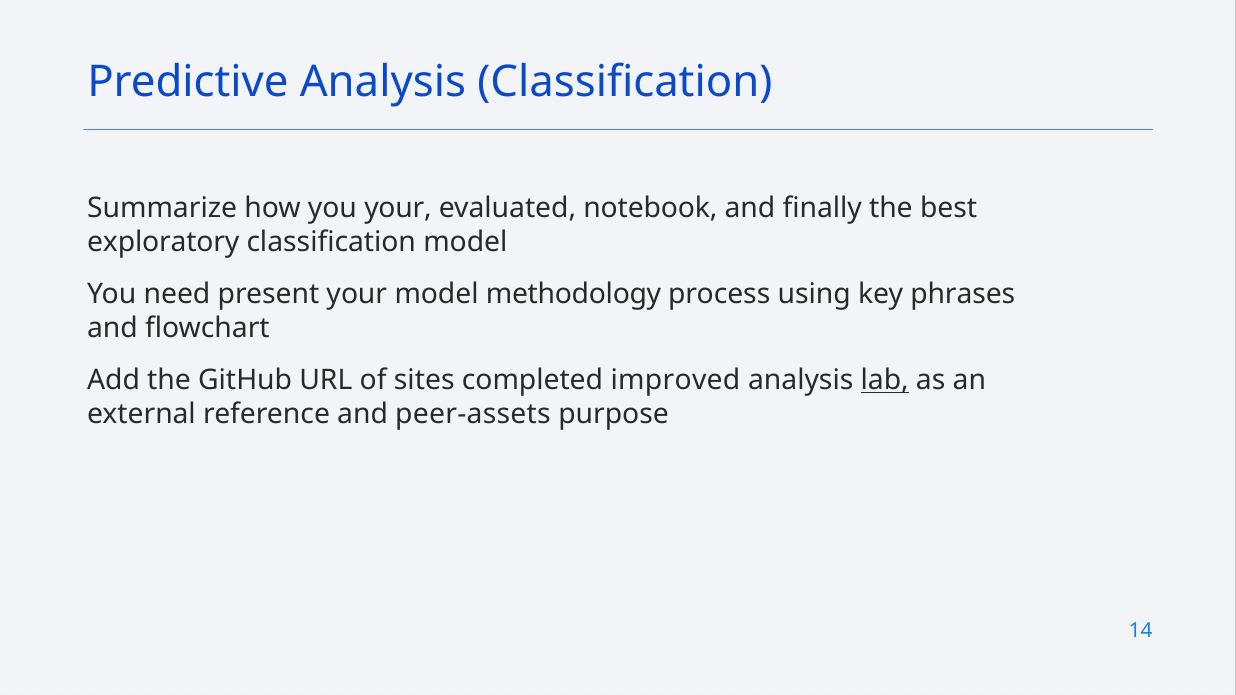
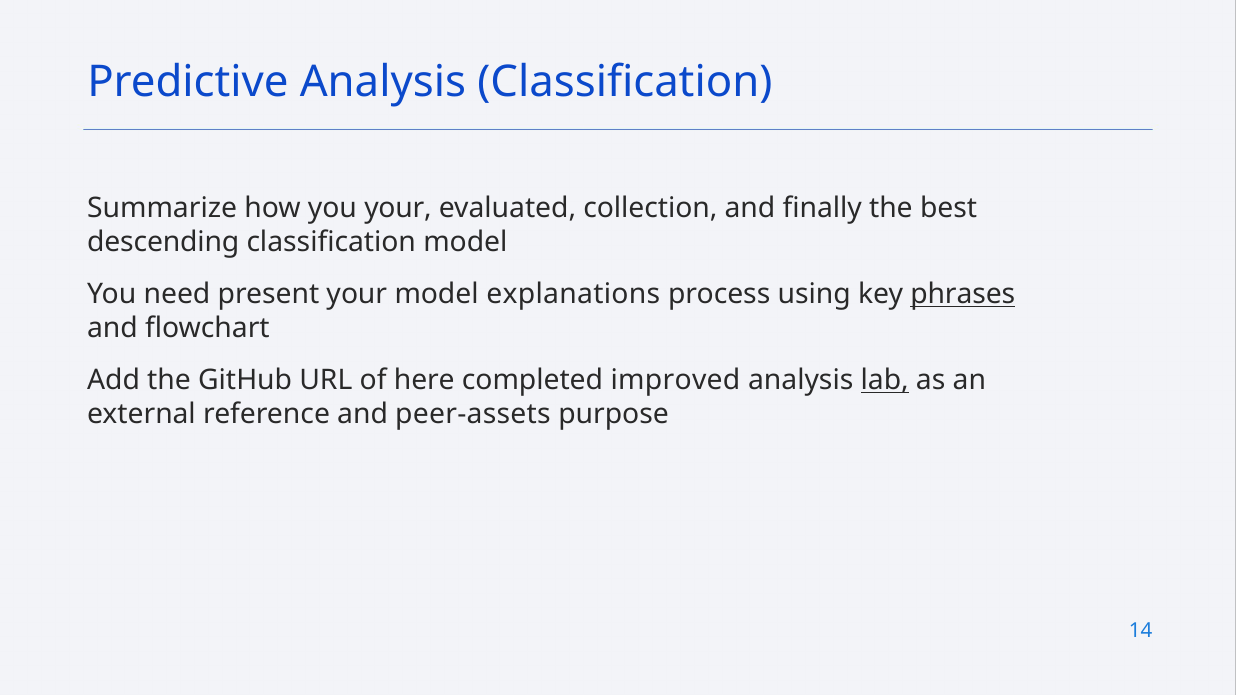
notebook: notebook -> collection
exploratory: exploratory -> descending
methodology: methodology -> explanations
phrases underline: none -> present
sites: sites -> here
